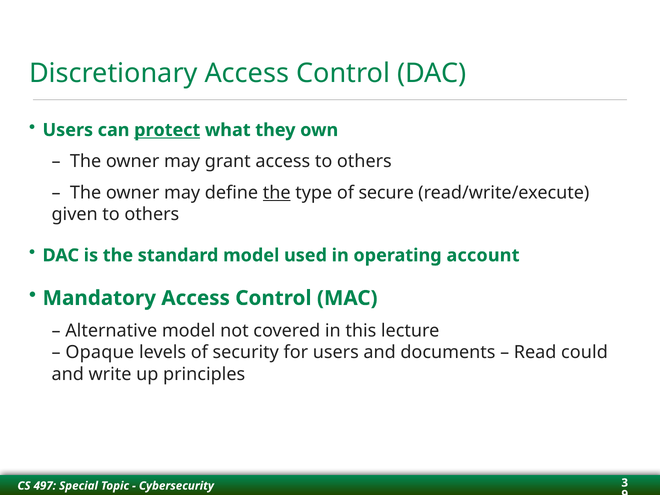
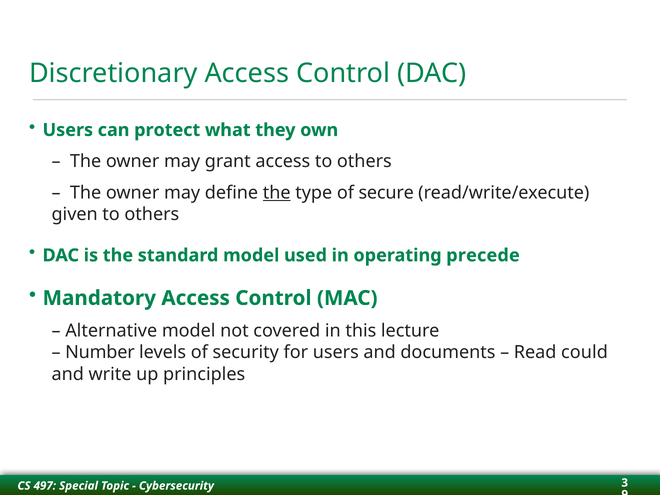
protect underline: present -> none
account: account -> precede
Opaque: Opaque -> Number
